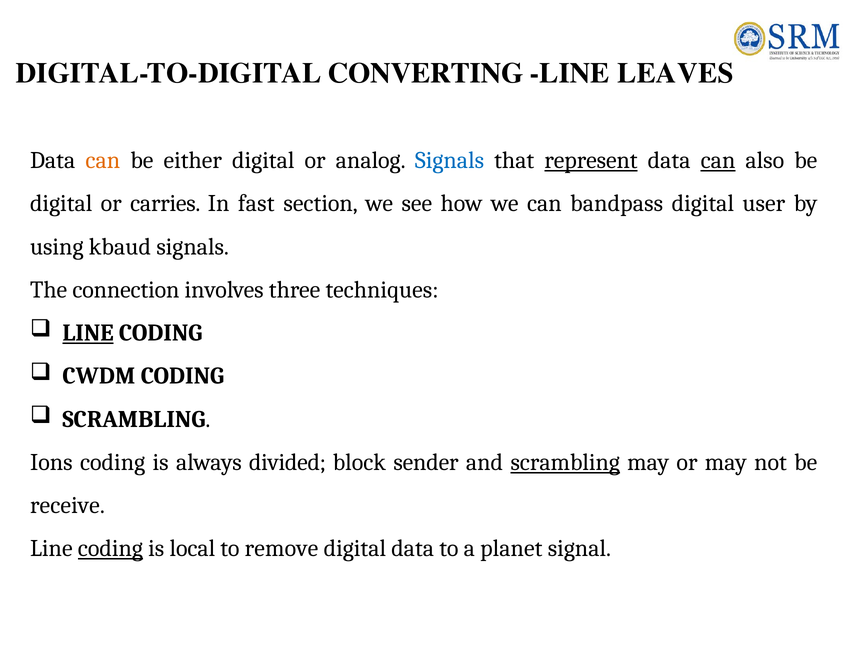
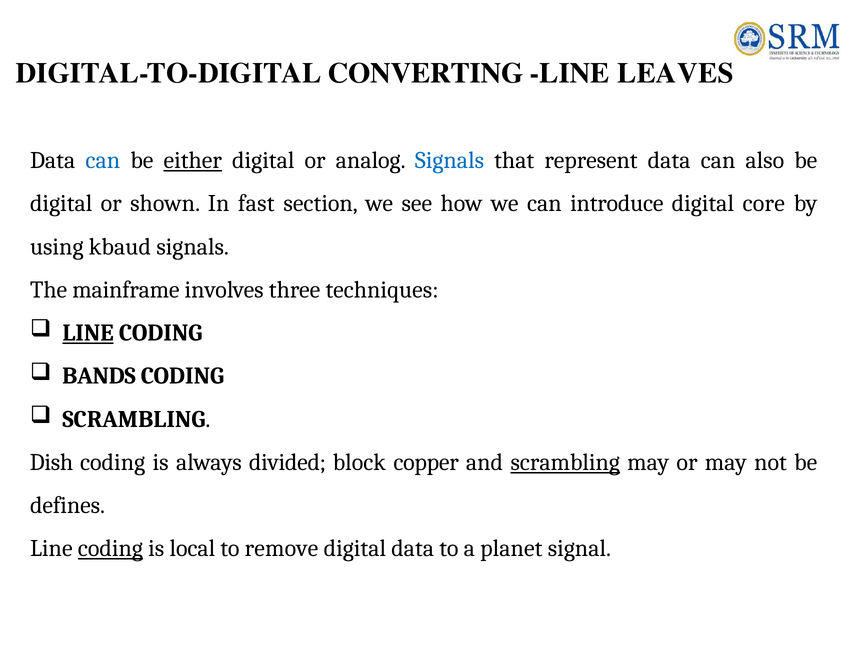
can at (103, 160) colour: orange -> blue
either underline: none -> present
represent underline: present -> none
can at (718, 160) underline: present -> none
carries: carries -> shown
bandpass: bandpass -> introduce
user: user -> core
connection: connection -> mainframe
CWDM: CWDM -> BANDS
Ions: Ions -> Dish
sender: sender -> copper
receive: receive -> defines
